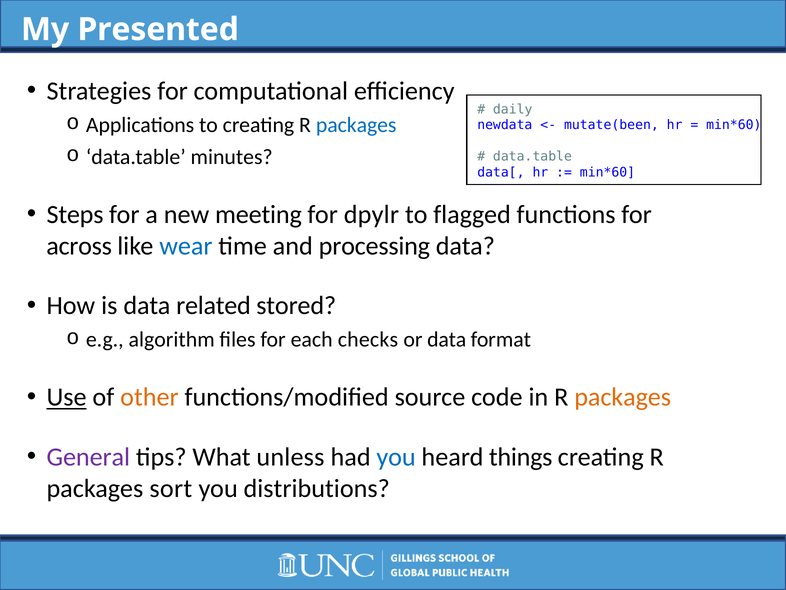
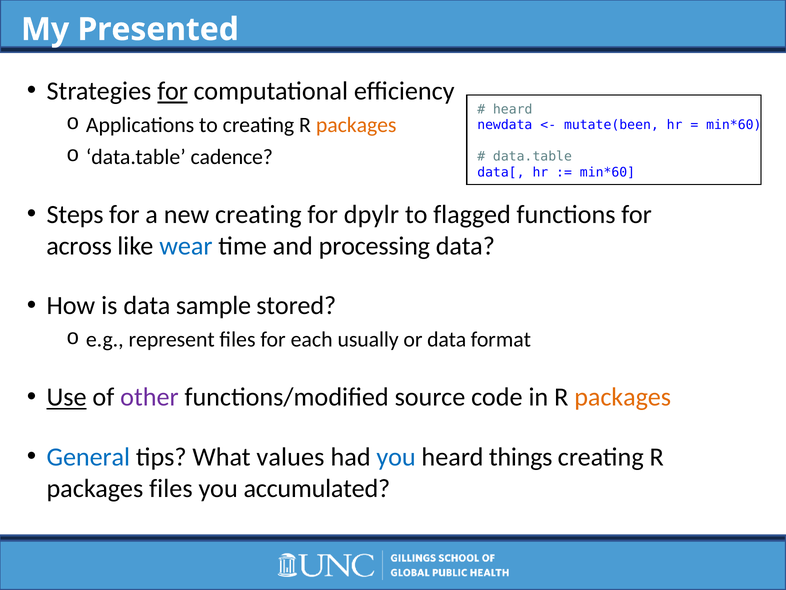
for at (173, 91) underline: none -> present
daily at (513, 109): daily -> heard
packages at (356, 125) colour: blue -> orange
minutes: minutes -> cadence
new meeting: meeting -> creating
related: related -> sample
algorithm: algorithm -> represent
checks: checks -> usually
other colour: orange -> purple
General colour: purple -> blue
unless: unless -> values
packages sort: sort -> files
distributions: distributions -> accumulated
